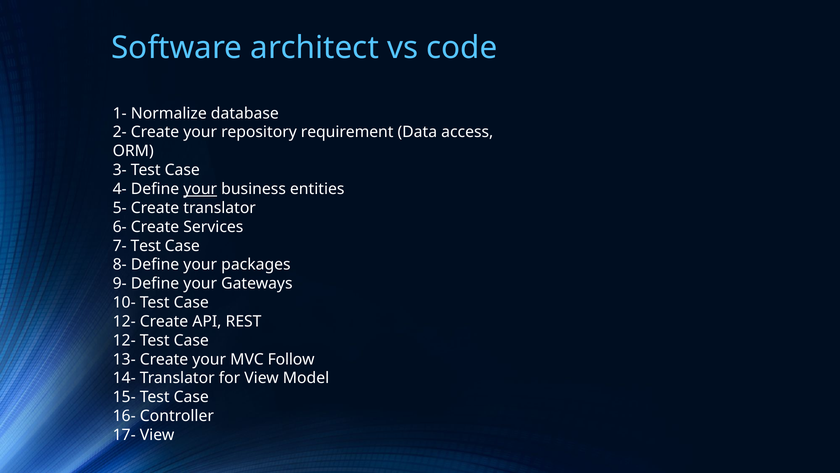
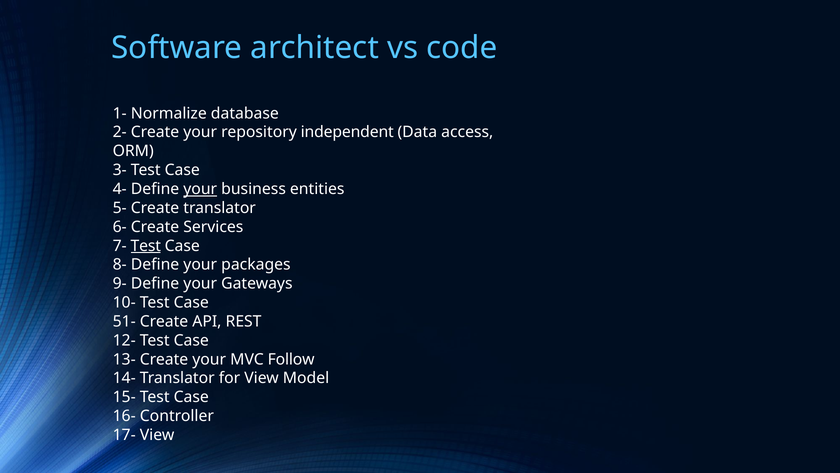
requirement: requirement -> independent
Test at (146, 246) underline: none -> present
12- at (124, 321): 12- -> 51-
